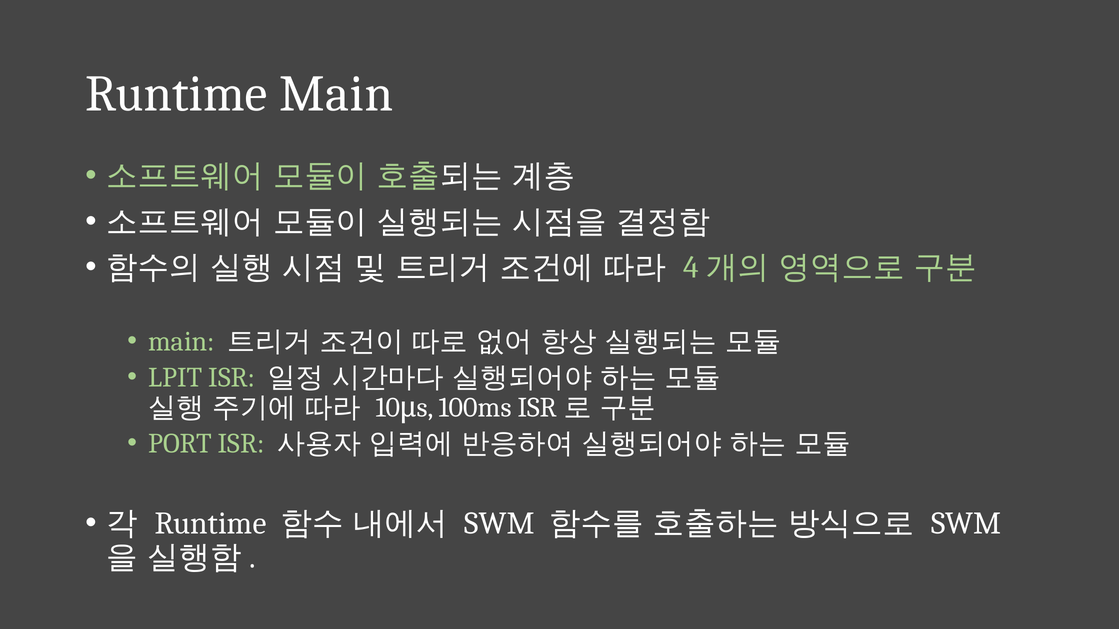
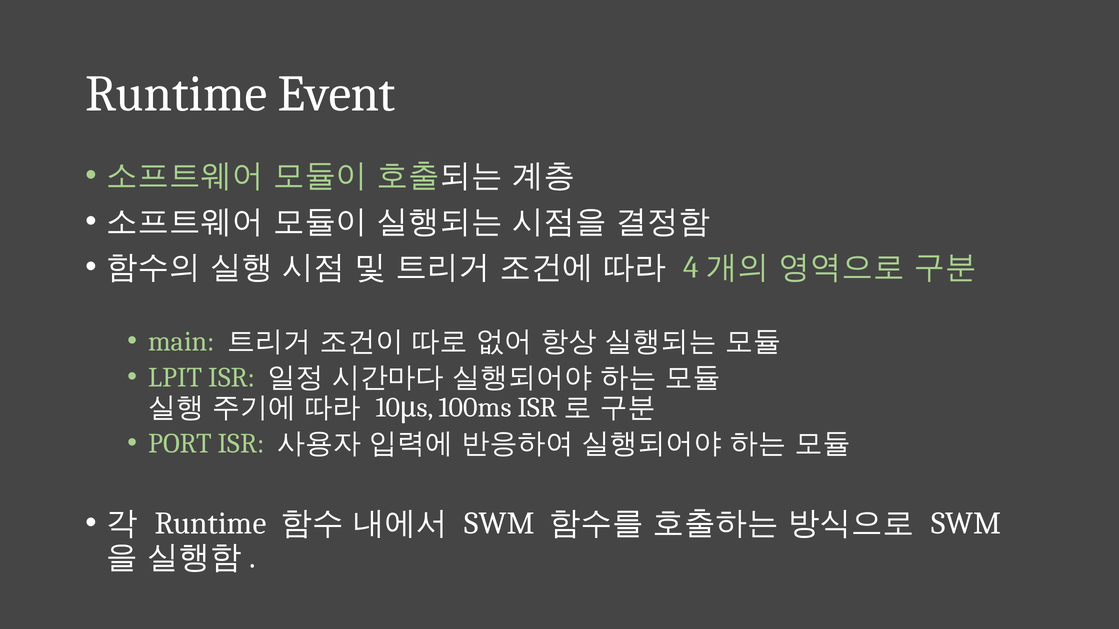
Runtime Main: Main -> Event
